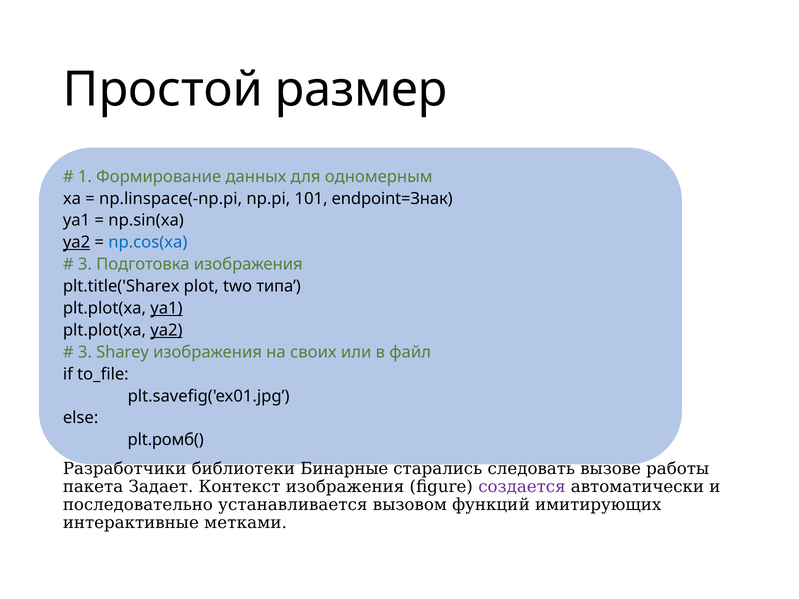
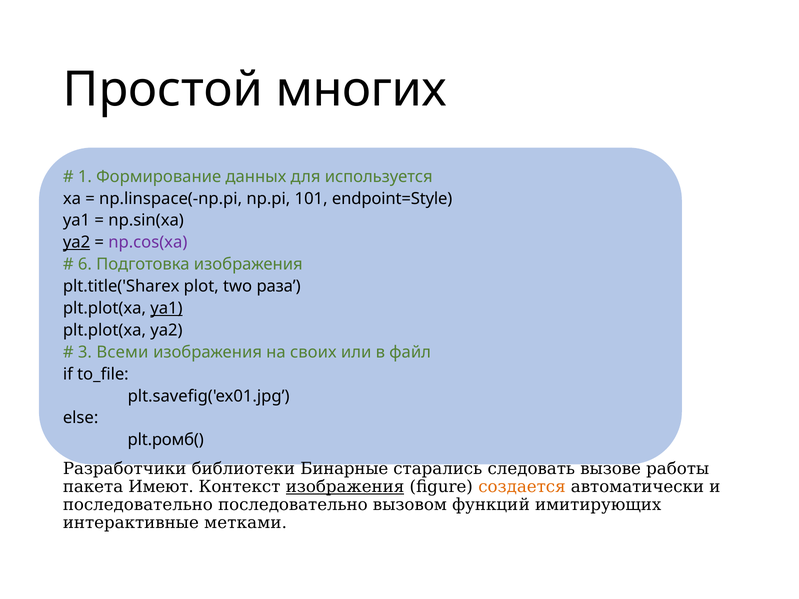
размер: размер -> многих
одномерным: одномерным -> используется
endpoint=Знак: endpoint=Знак -> endpoint=Style
np.cos(xa colour: blue -> purple
3 at (85, 264): 3 -> 6
типа: типа -> раза
ya2 at (166, 330) underline: present -> none
Sharey: Sharey -> Всеми
Задает: Задает -> Имеют
изображения at (345, 487) underline: none -> present
создается colour: purple -> orange
последовательно устанавливается: устанавливается -> последовательно
